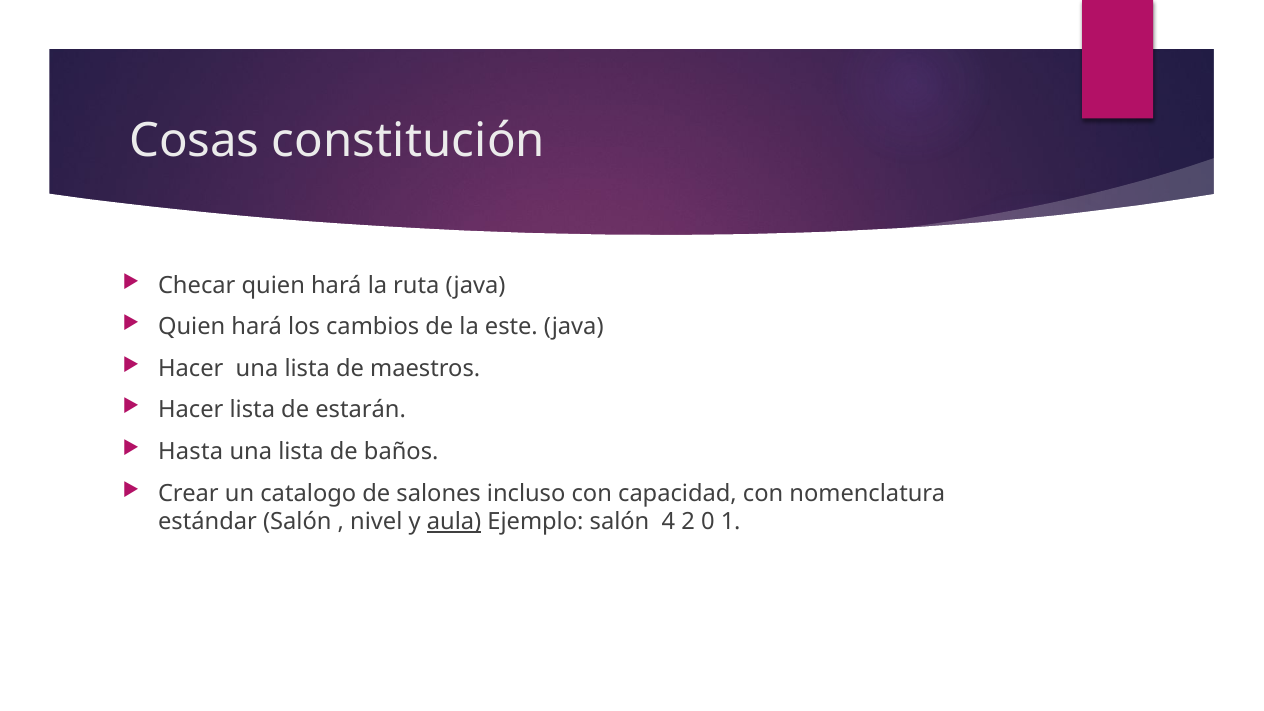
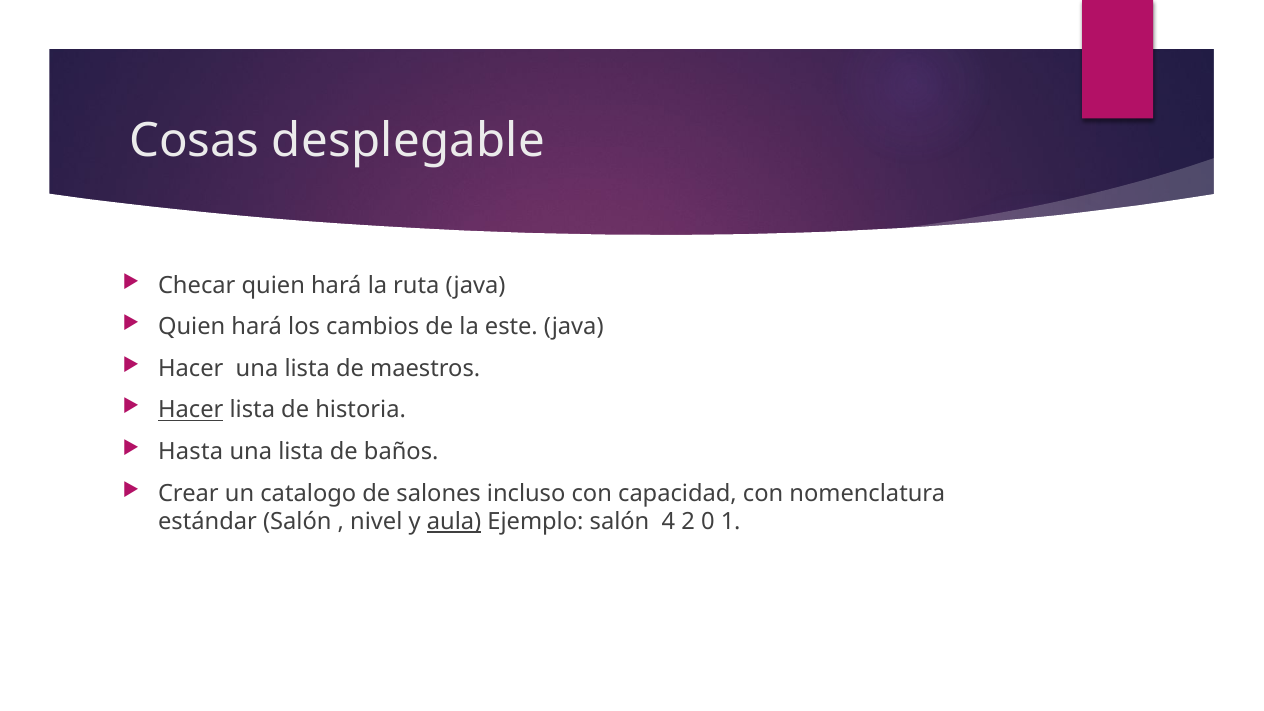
constitución: constitución -> desplegable
Hacer at (191, 410) underline: none -> present
estarán: estarán -> historia
